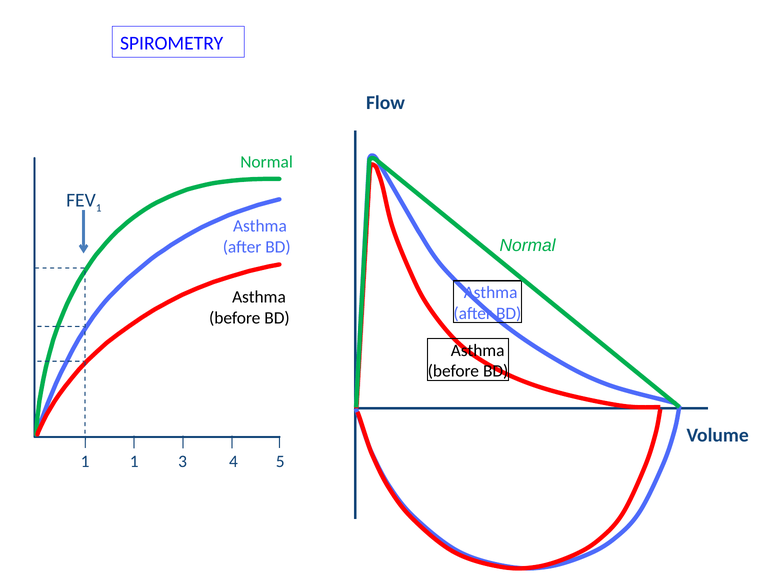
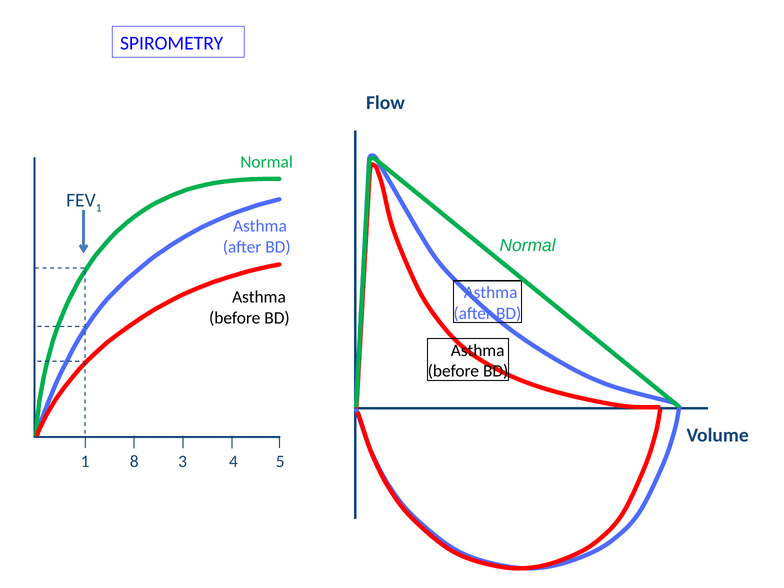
1 at (134, 462): 1 -> 8
